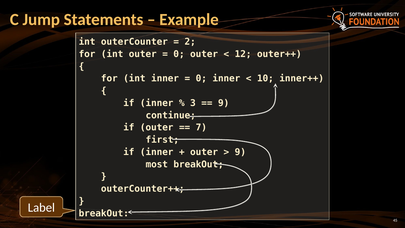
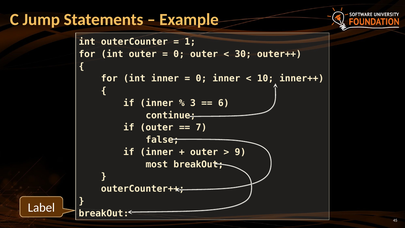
2: 2 -> 1
12: 12 -> 30
9 at (224, 103): 9 -> 6
first: first -> false
